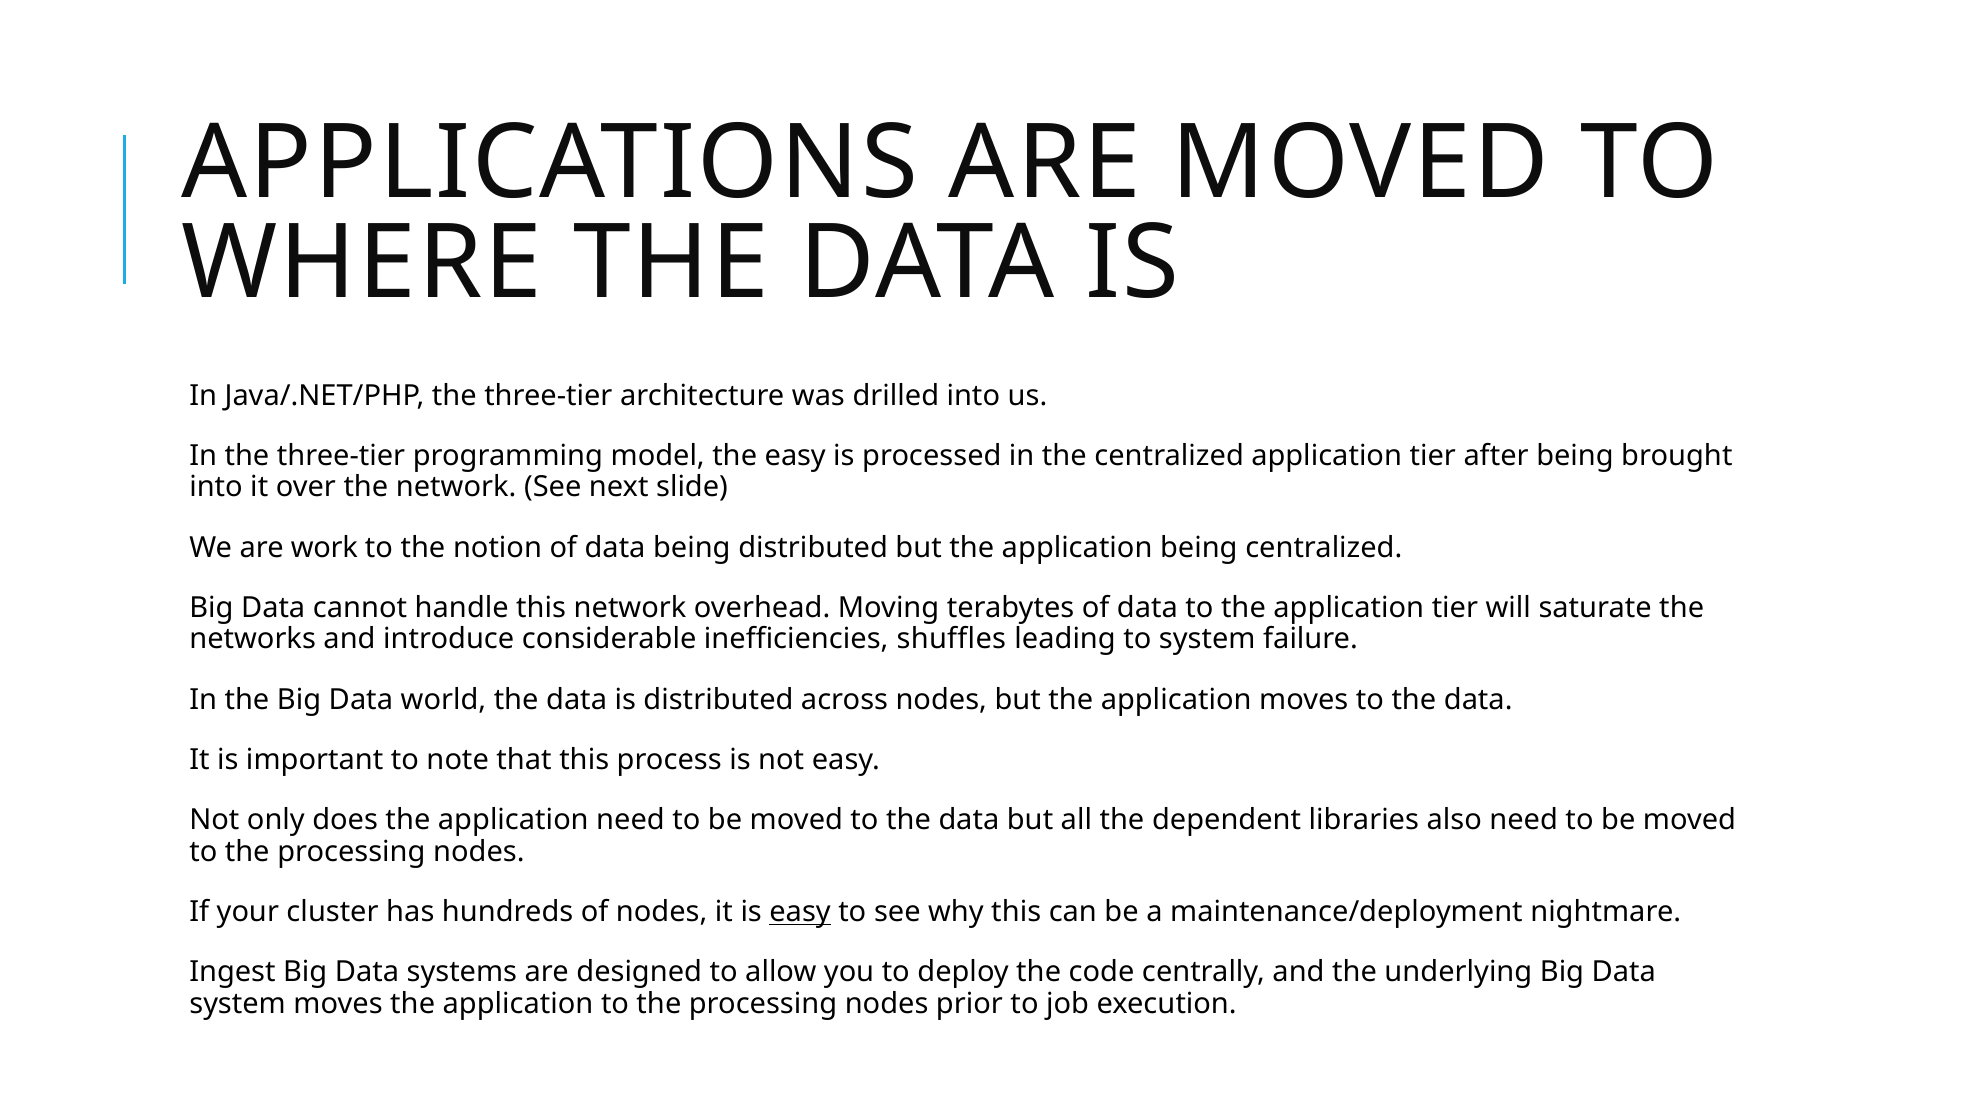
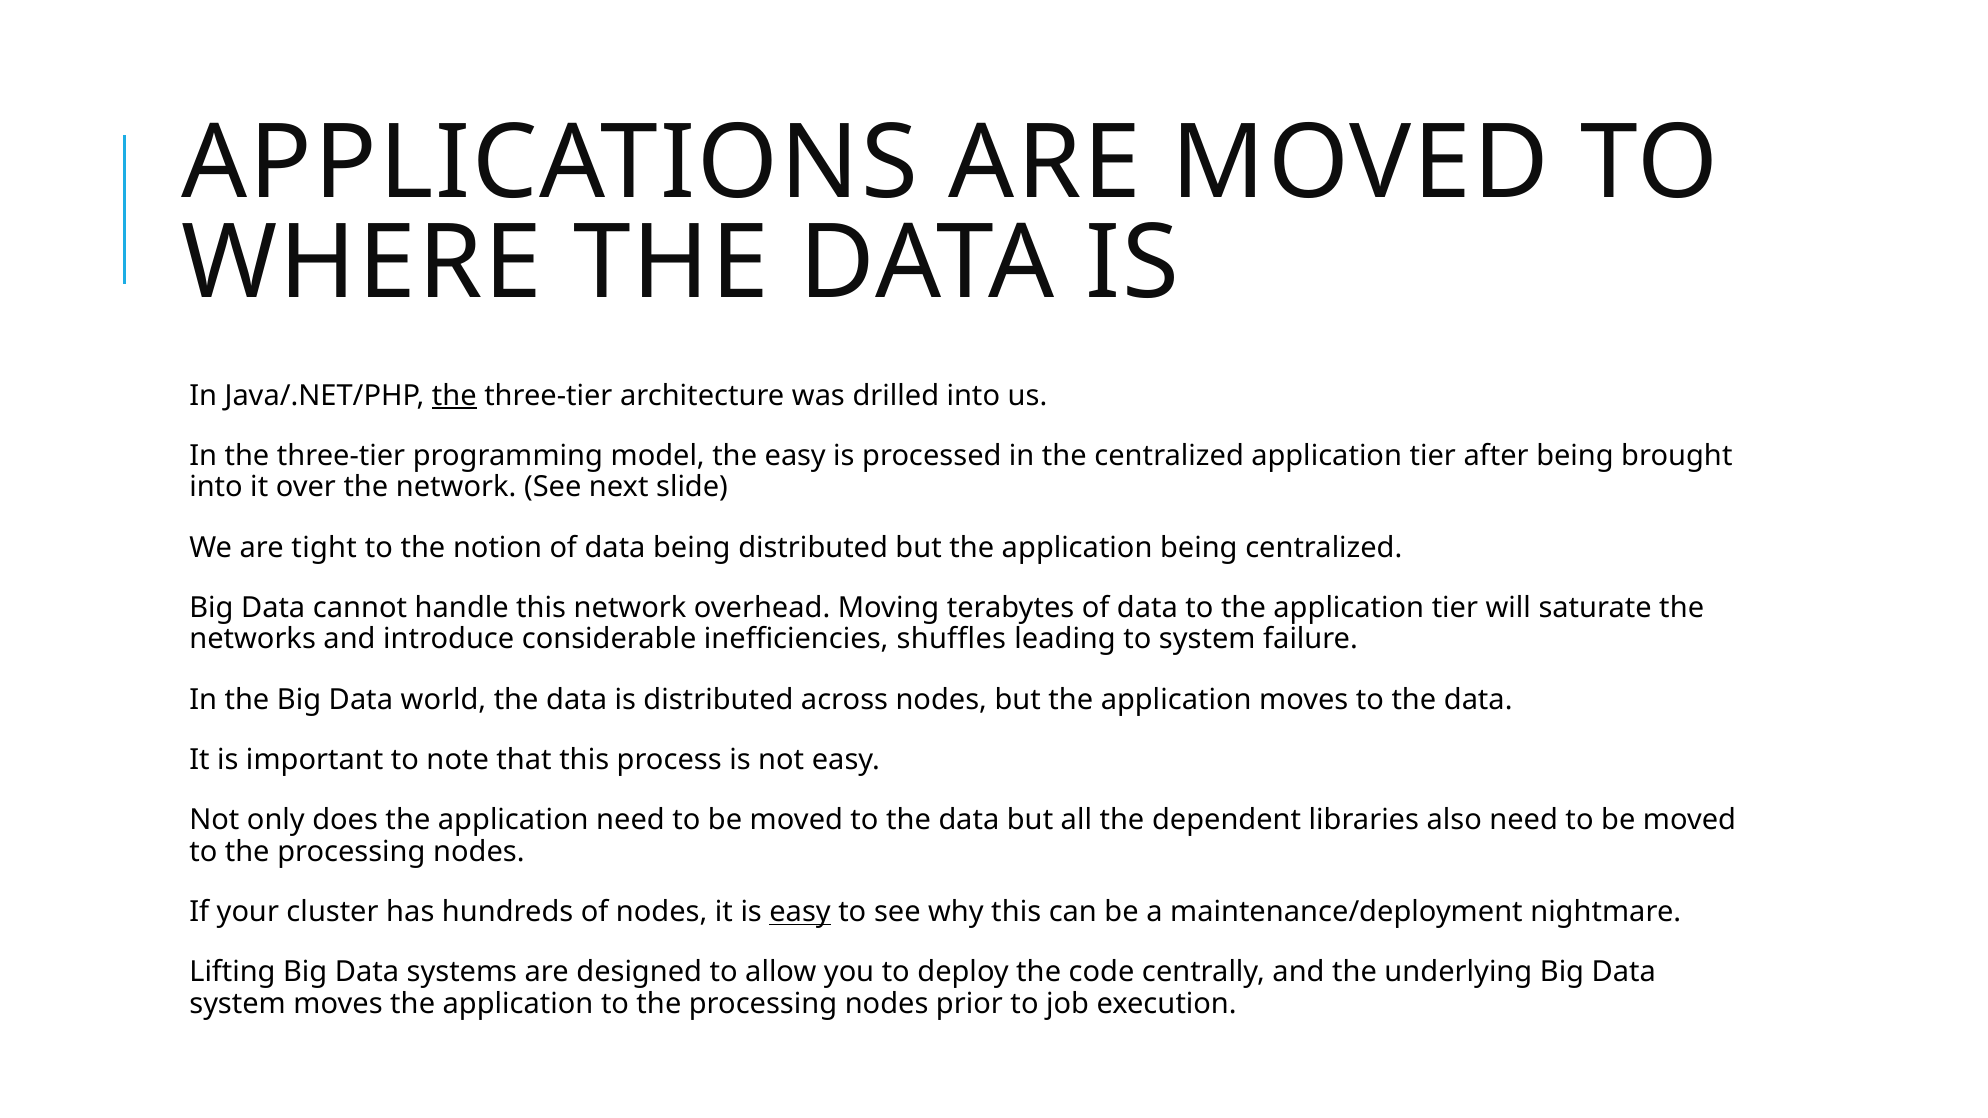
the at (454, 396) underline: none -> present
work: work -> tight
Ingest: Ingest -> Lifting
